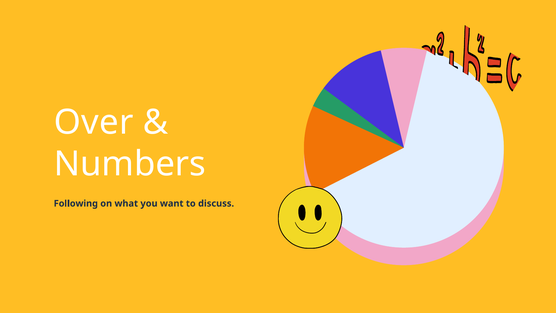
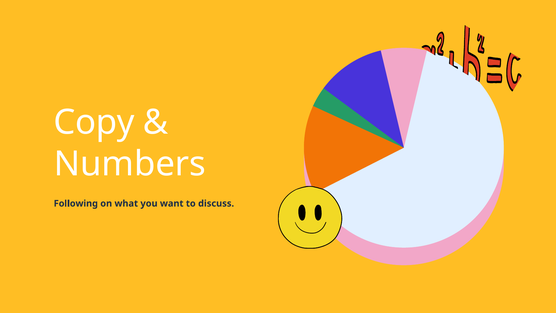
Over: Over -> Copy
